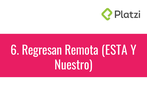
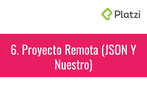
Regresan: Regresan -> Proyecto
ESTA: ESTA -> JSON
